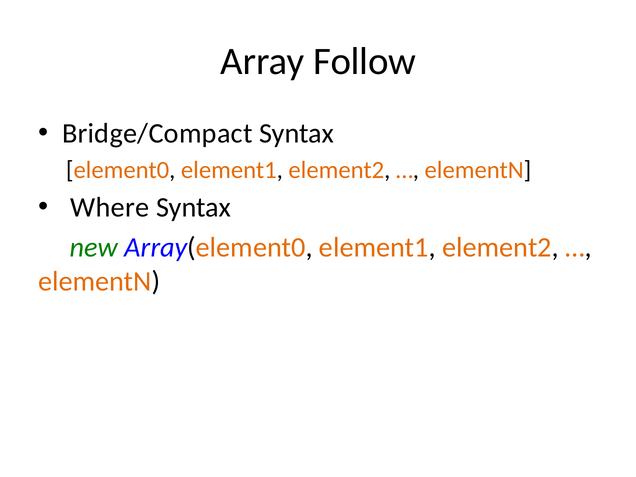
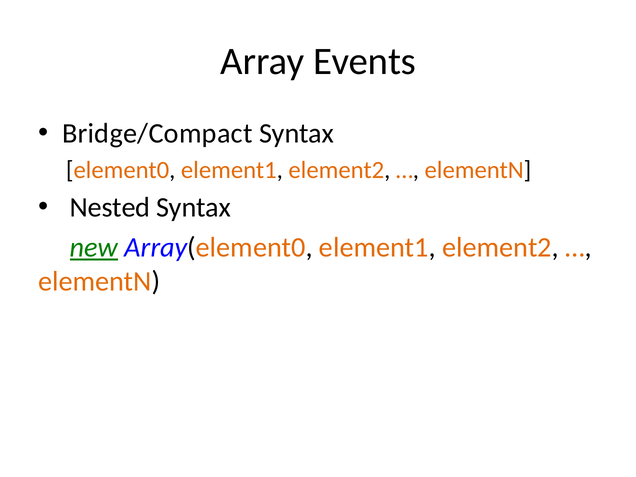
Follow: Follow -> Events
Where: Where -> Nested
new underline: none -> present
